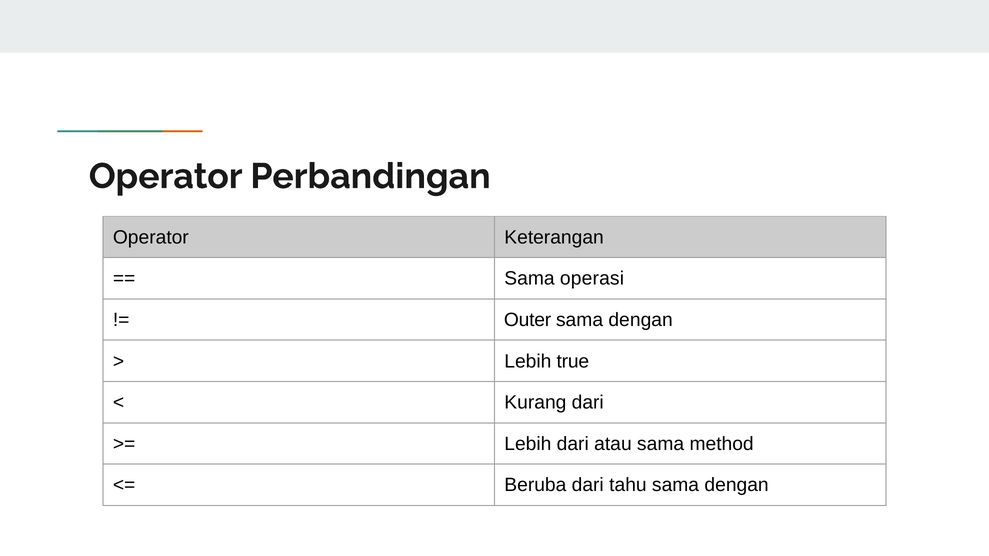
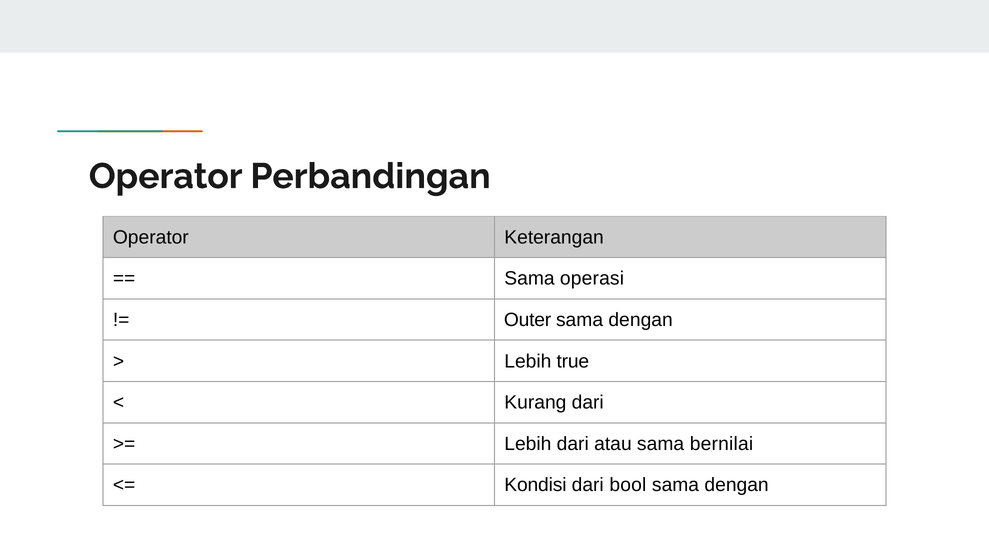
method: method -> bernilai
Beruba: Beruba -> Kondisi
tahu: tahu -> bool
